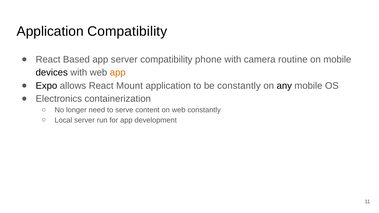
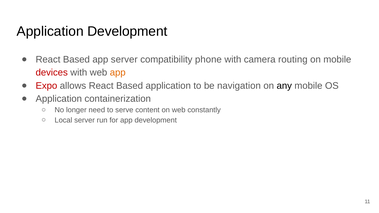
Application Compatibility: Compatibility -> Development
routine: routine -> routing
devices colour: black -> red
Expo colour: black -> red
allows React Mount: Mount -> Based
be constantly: constantly -> navigation
Electronics at (59, 99): Electronics -> Application
